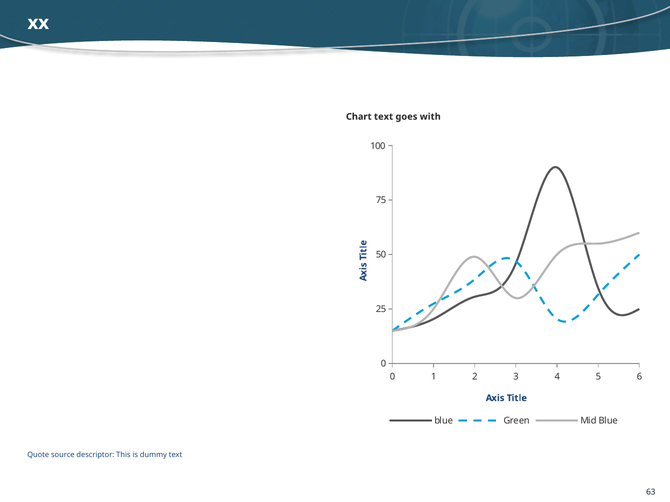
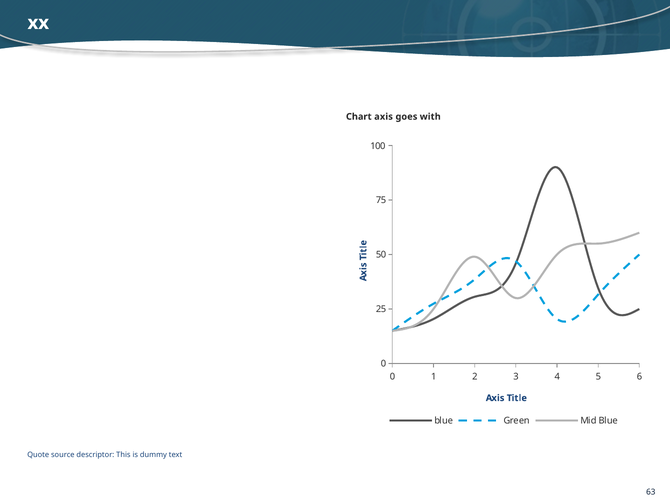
Chart text: text -> axis
